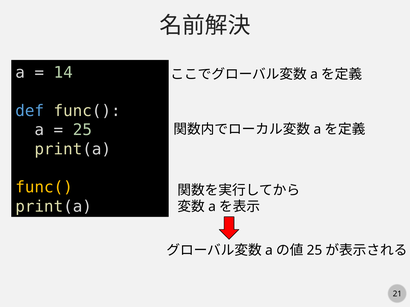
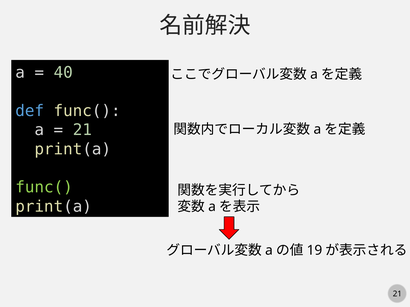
14: 14 -> 40
25 at (82, 130): 25 -> 21
func( at (44, 188) colour: yellow -> light green
25 at (314, 251): 25 -> 19
